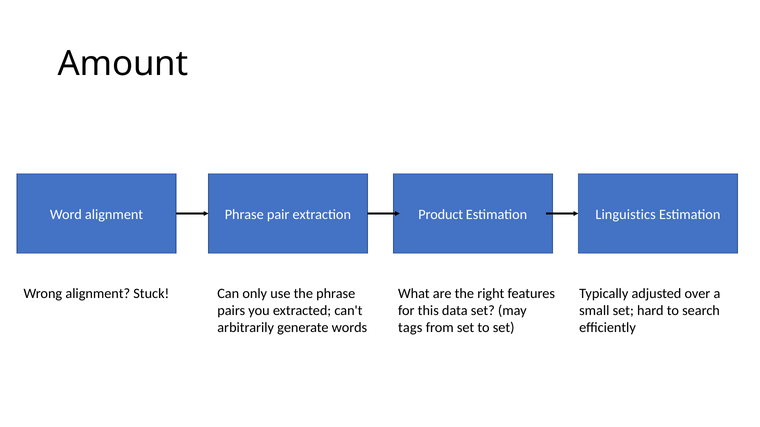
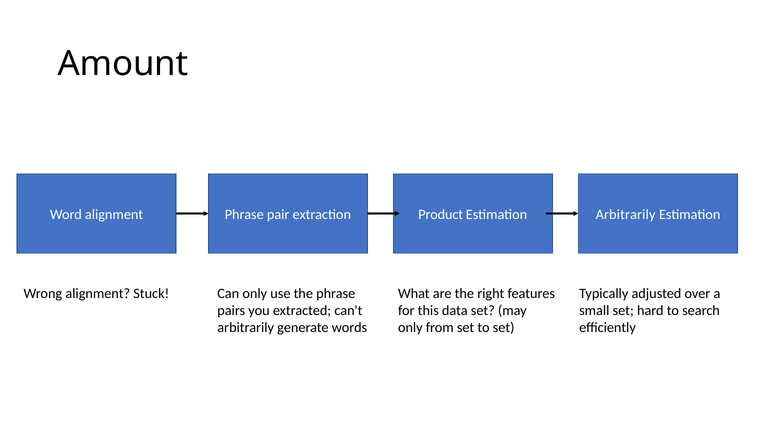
Estimation Linguistics: Linguistics -> Arbitrarily
tags at (410, 328): tags -> only
